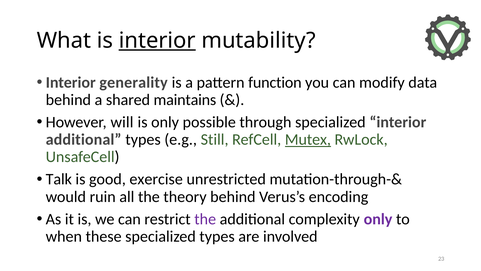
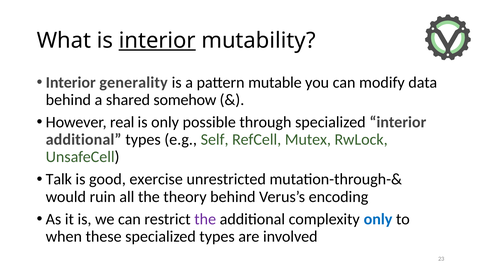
function: function -> mutable
maintains: maintains -> somehow
will: will -> real
Still: Still -> Self
Mutex underline: present -> none
only at (378, 219) colour: purple -> blue
